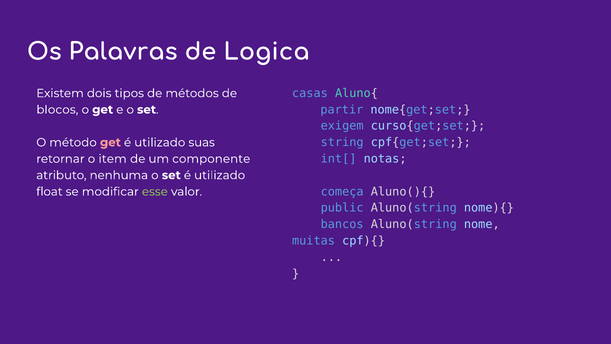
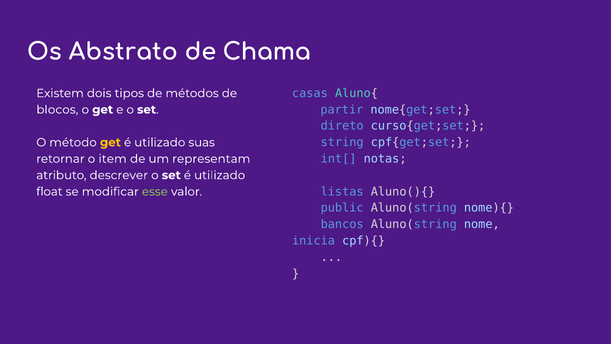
Palavras: Palavras -> Abstrato
Logica: Logica -> Chama
exigem: exigem -> direto
get at (110, 142) colour: pink -> yellow
componente: componente -> representam
nenhuma: nenhuma -> descrever
começa: começa -> listas
muitas: muitas -> inicia
